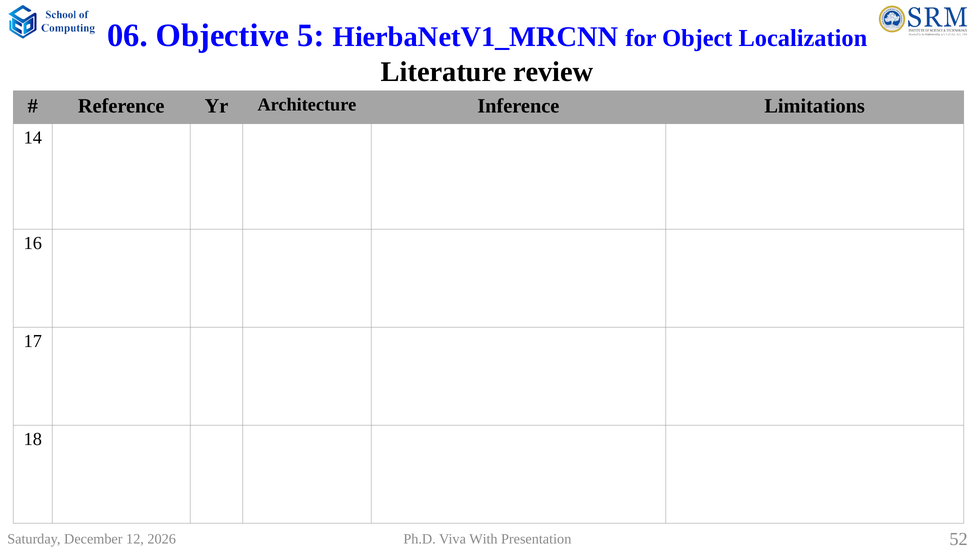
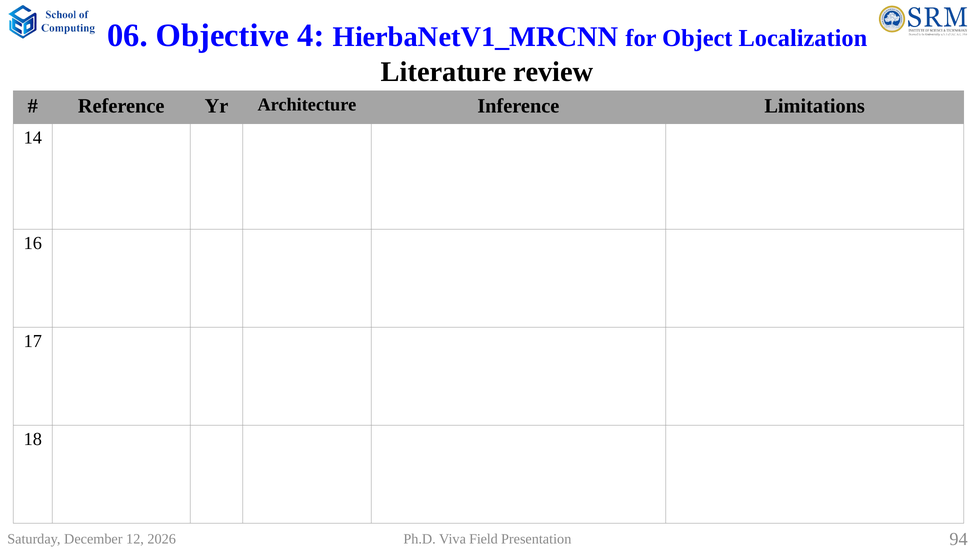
5: 5 -> 4
With: With -> Field
52: 52 -> 94
